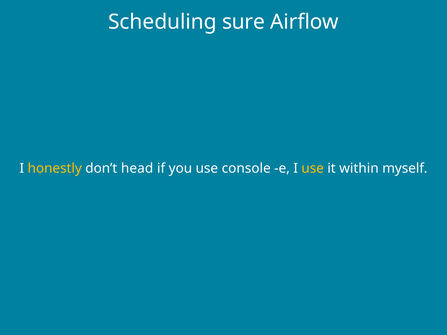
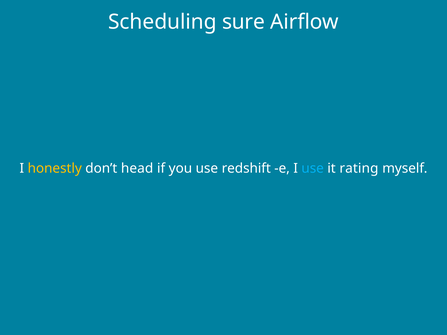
console: console -> redshift
use at (313, 169) colour: yellow -> light blue
within: within -> rating
